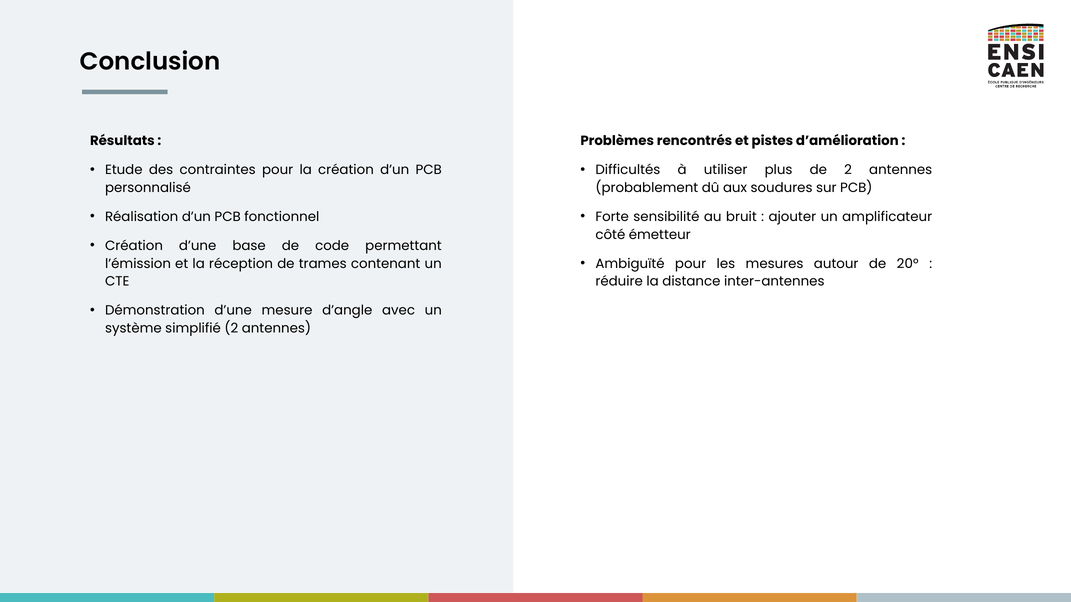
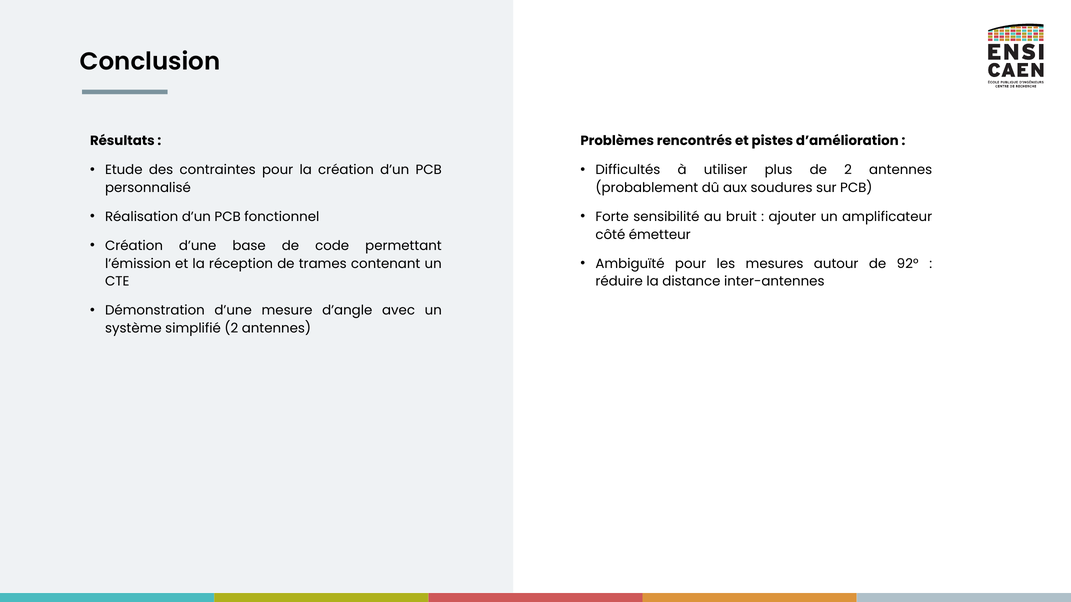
20°: 20° -> 92°
